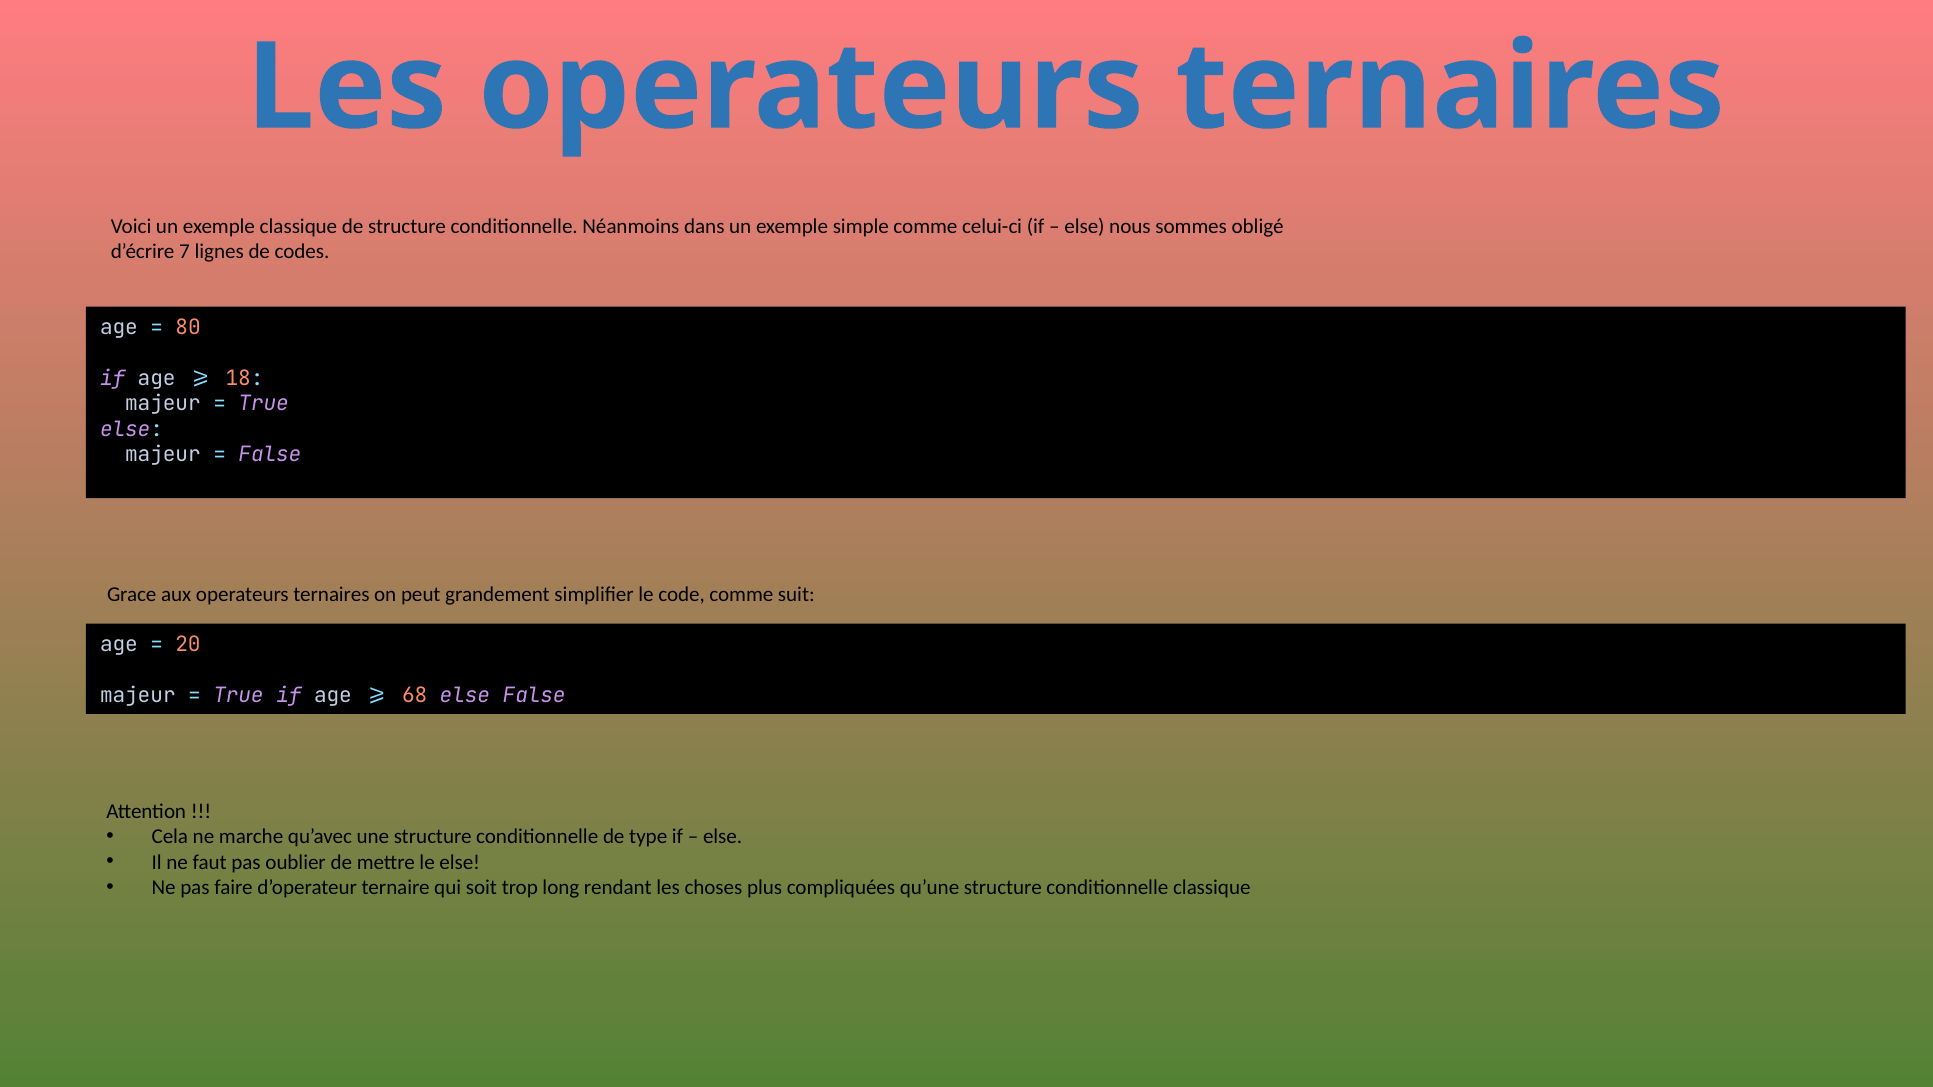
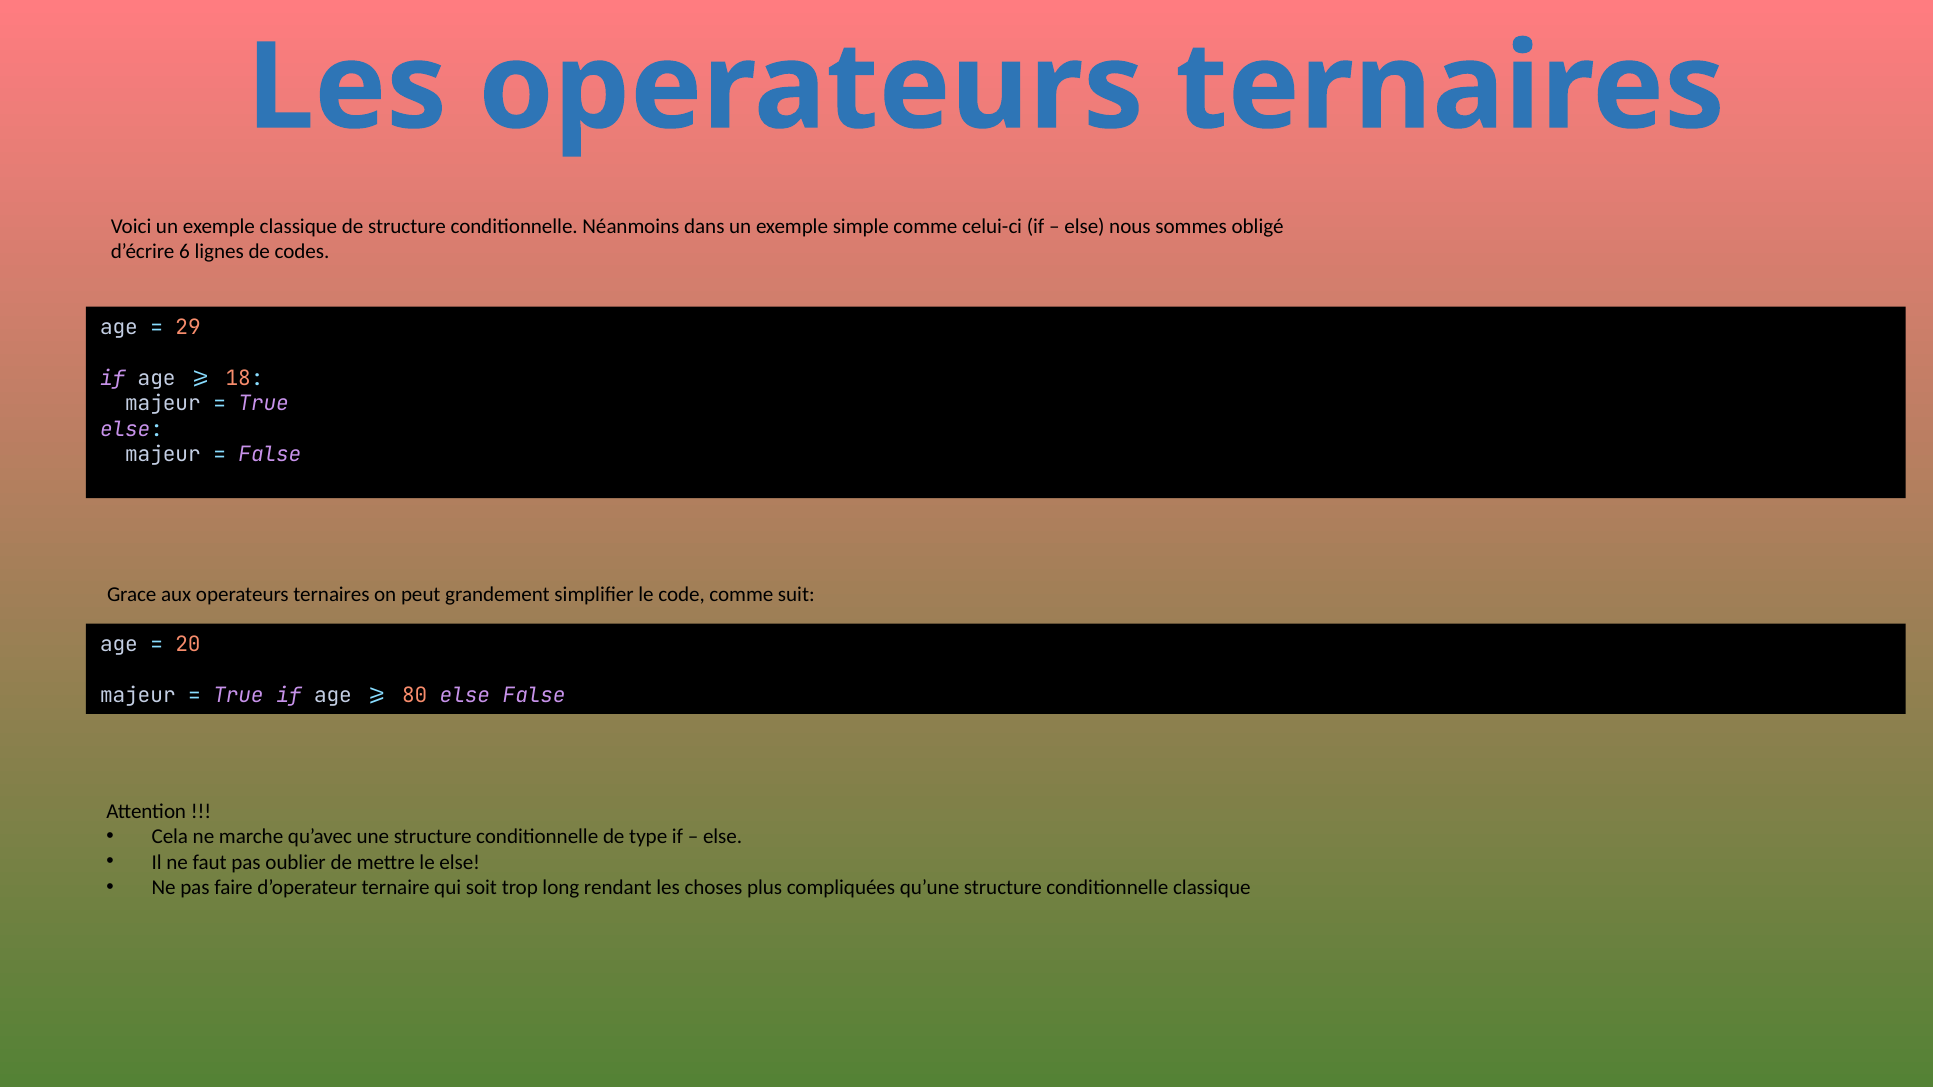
7: 7 -> 6
80: 80 -> 29
68: 68 -> 80
